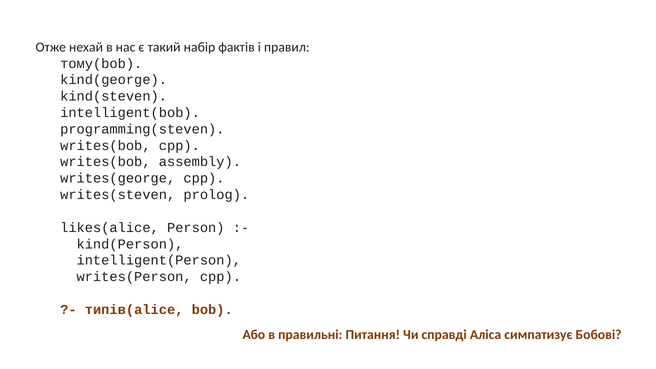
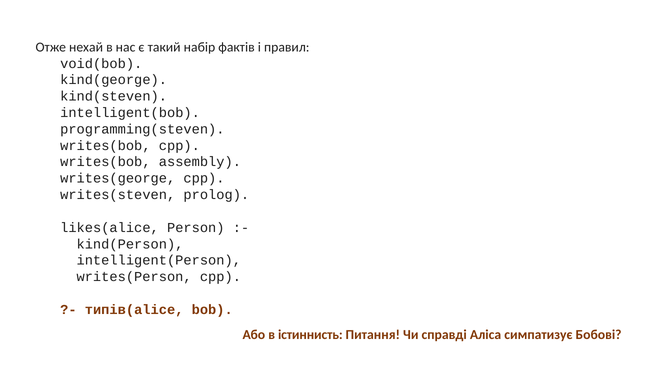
тому(bob: тому(bob -> void(bob
правильні: правильні -> істиннисть
